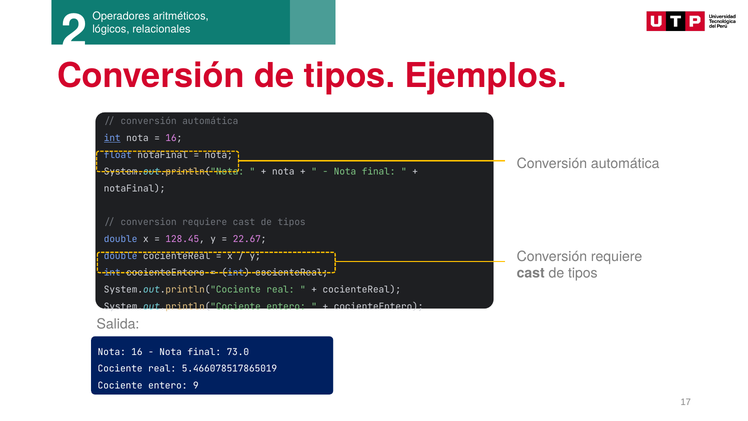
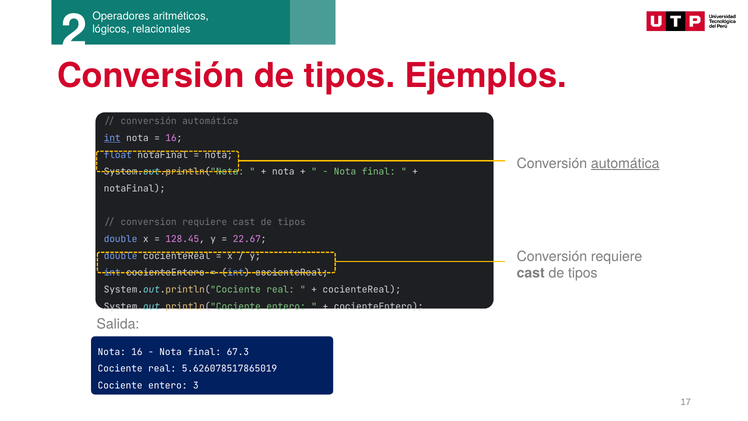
automática at (625, 163) underline: none -> present
73.0: 73.0 -> 67.3
5.466078517865019: 5.466078517865019 -> 5.626078517865019
9: 9 -> 3
